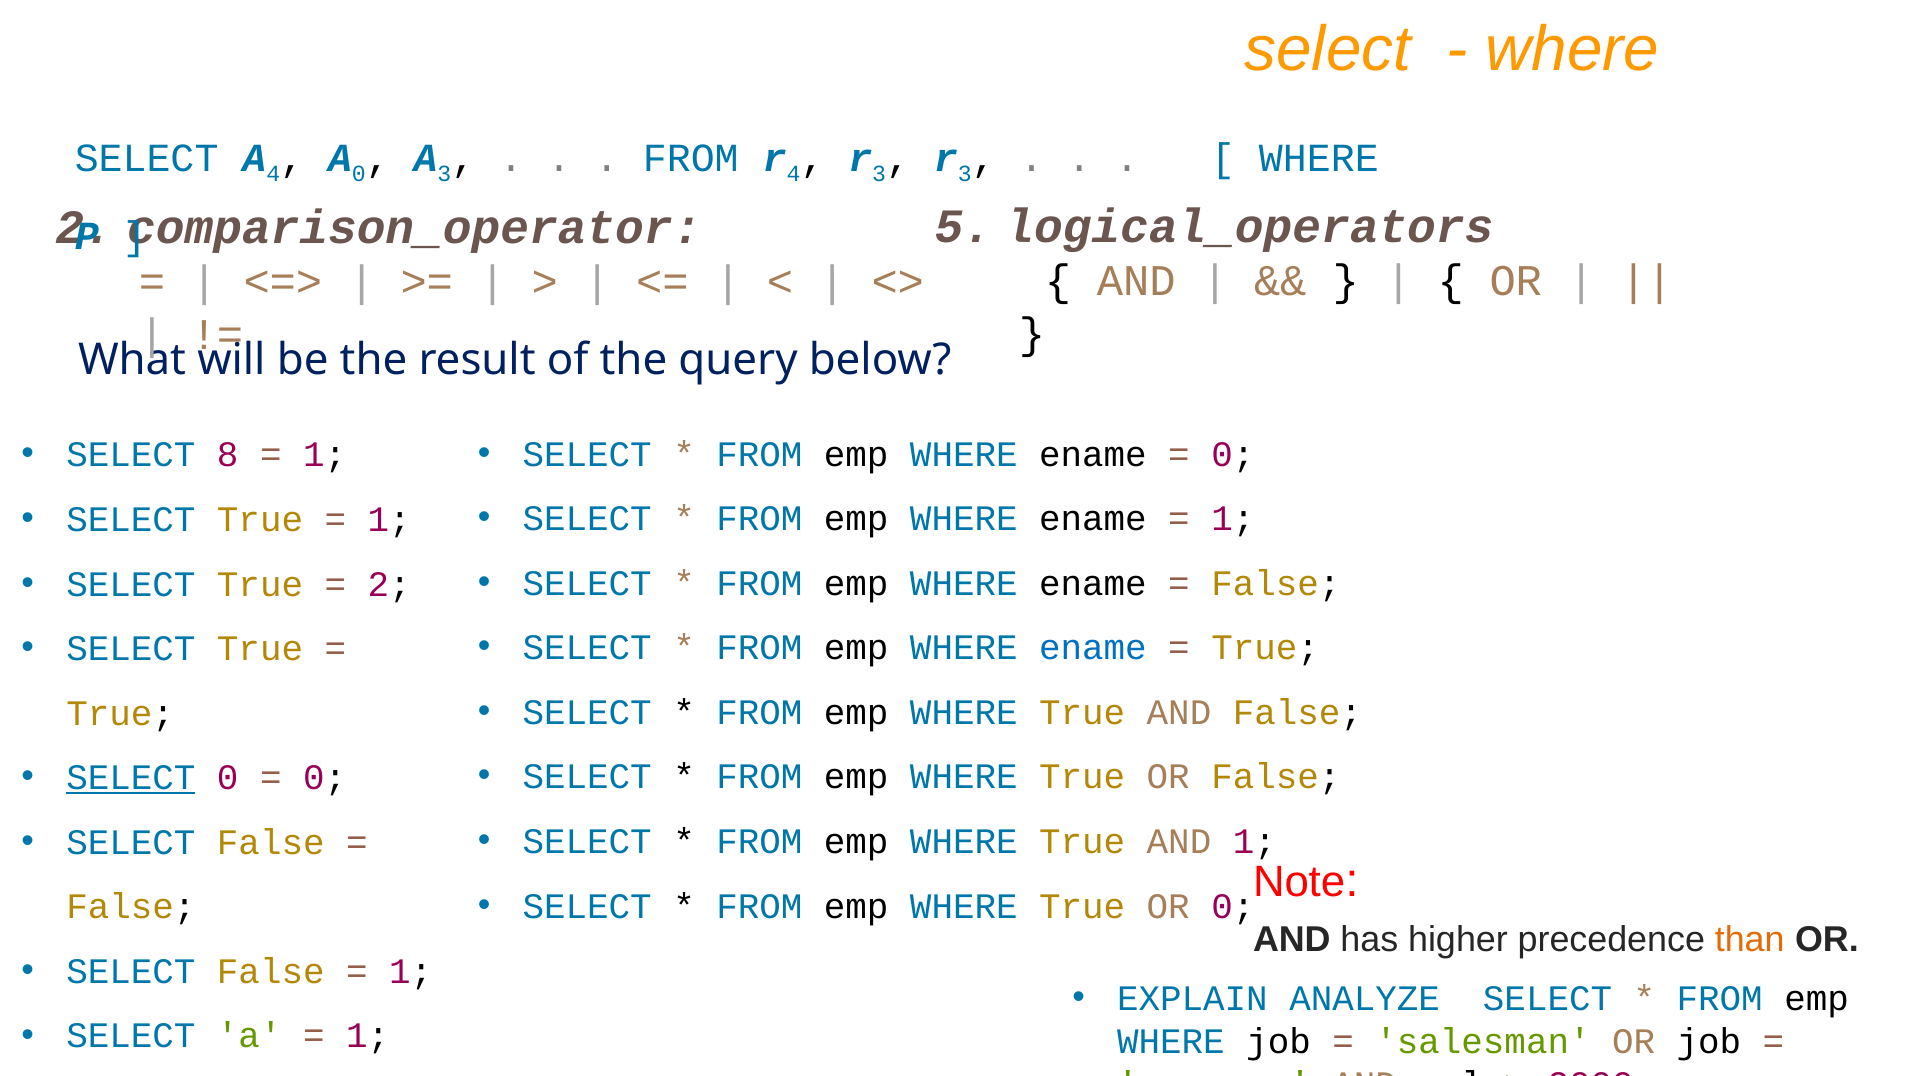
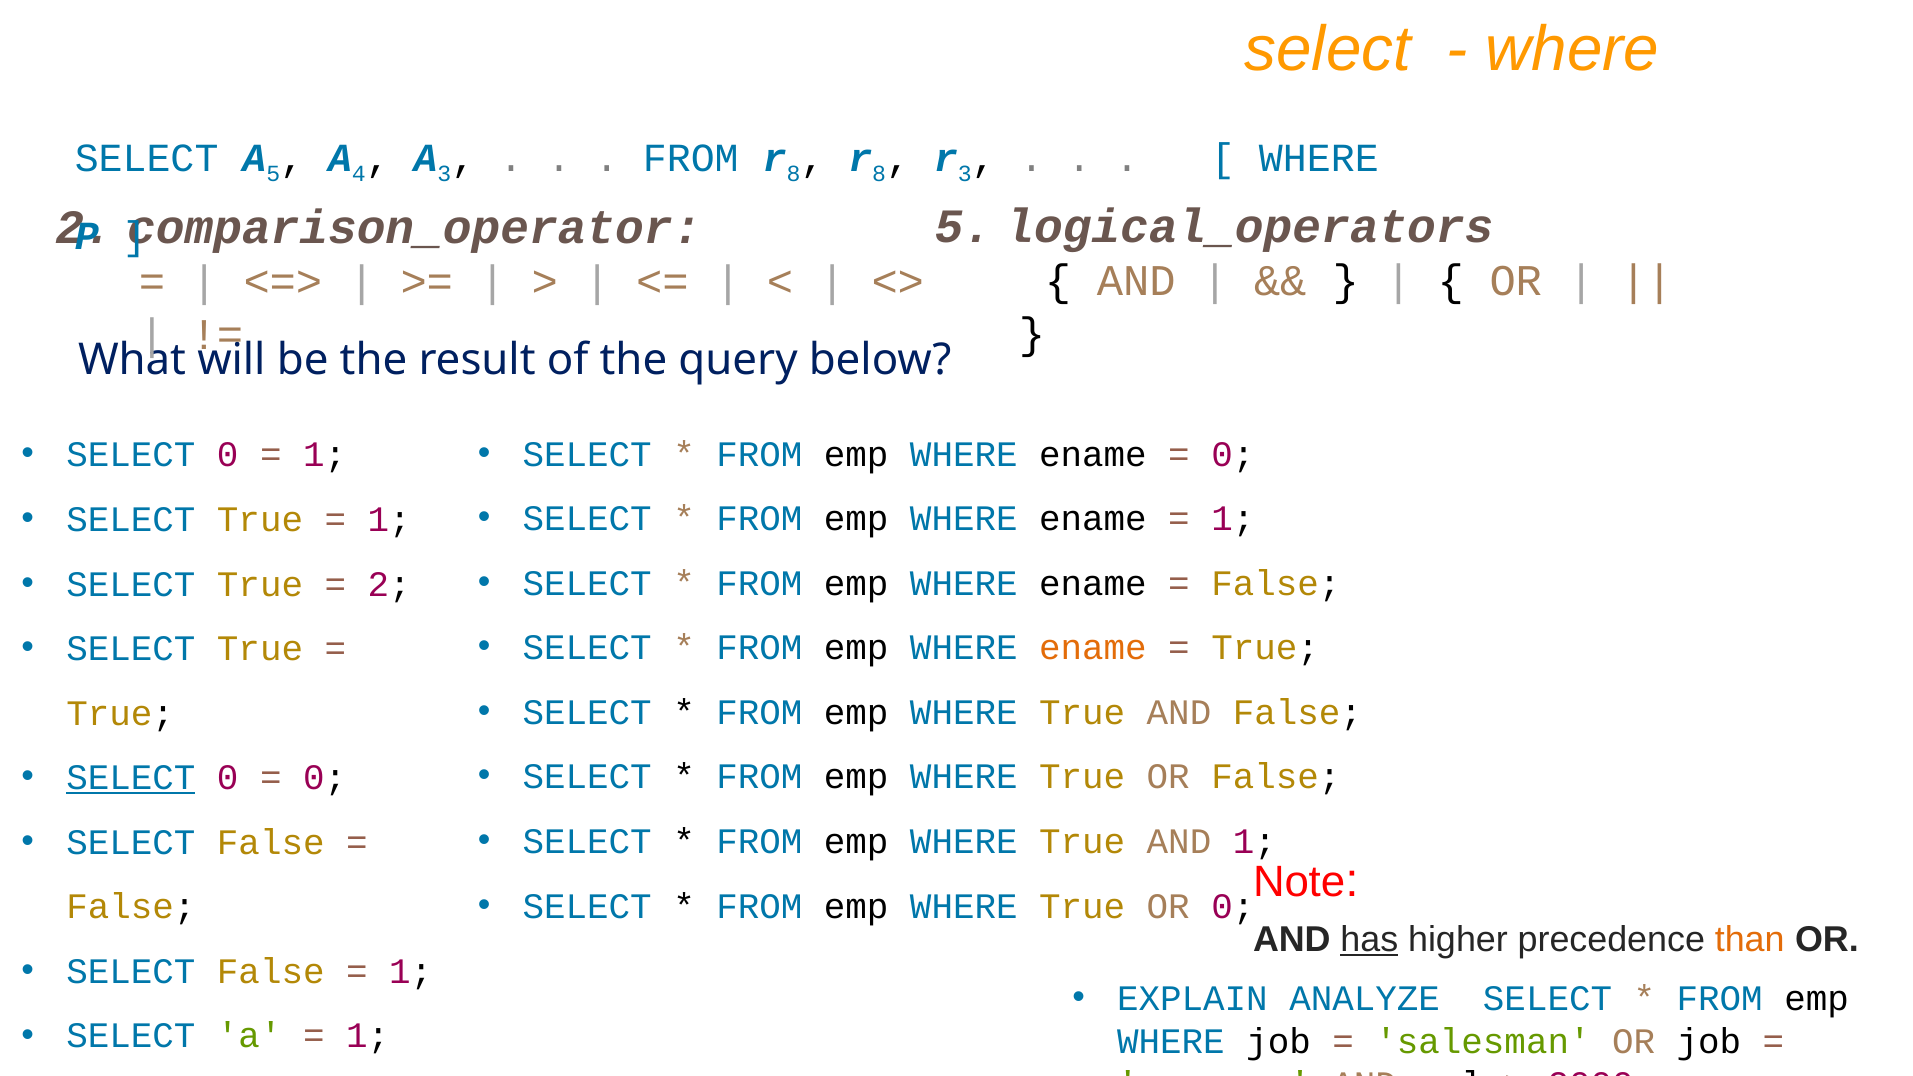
A 4: 4 -> 5
A 0: 0 -> 4
4 at (794, 173): 4 -> 8
3 at (879, 173): 3 -> 8
8 at (228, 455): 8 -> 0
ename at (1093, 648) colour: blue -> orange
has underline: none -> present
